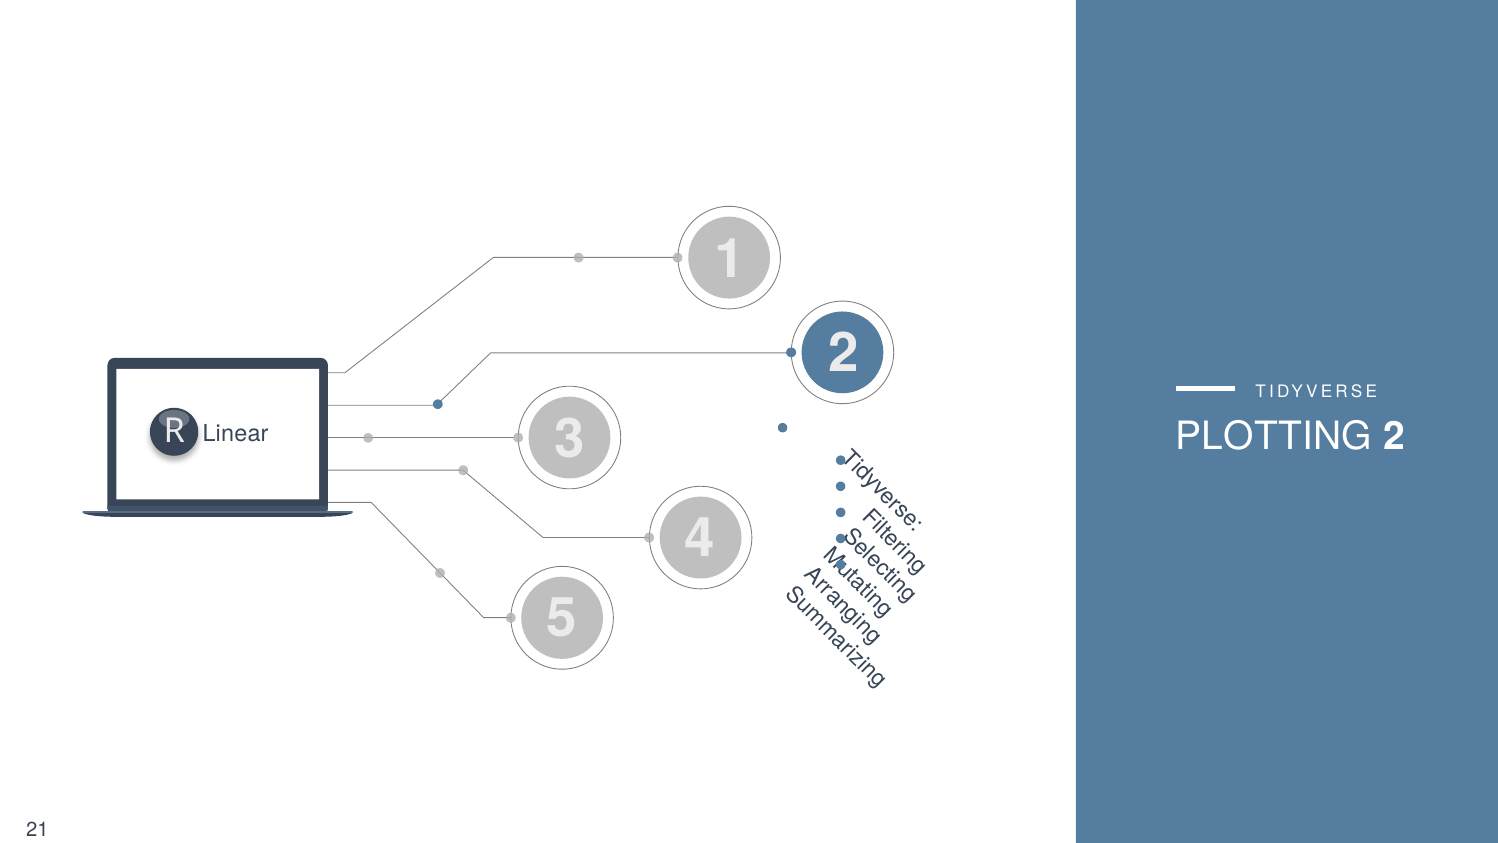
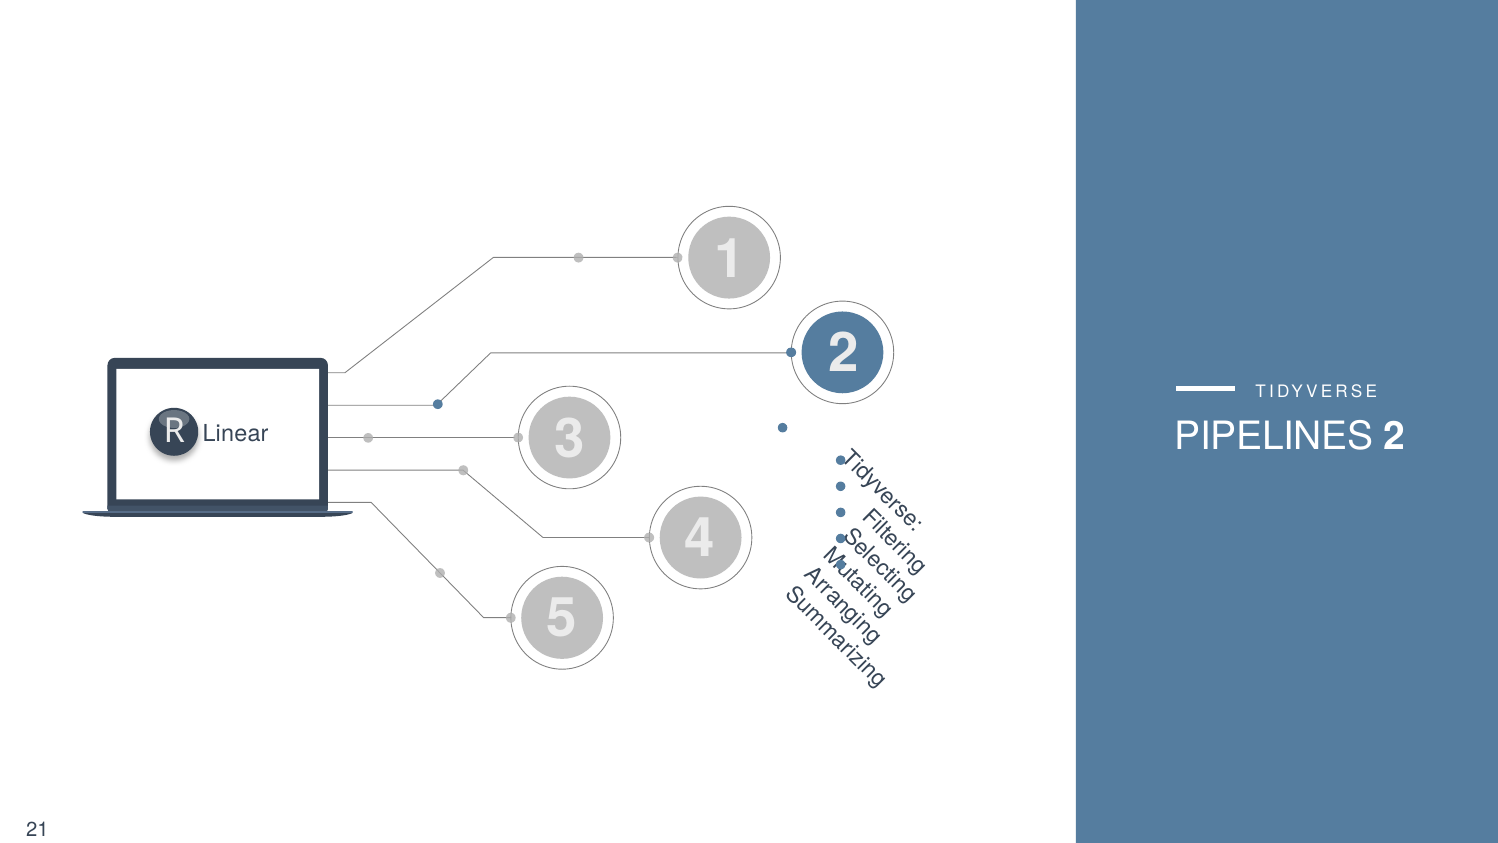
PLOTTING: PLOTTING -> PIPELINES
